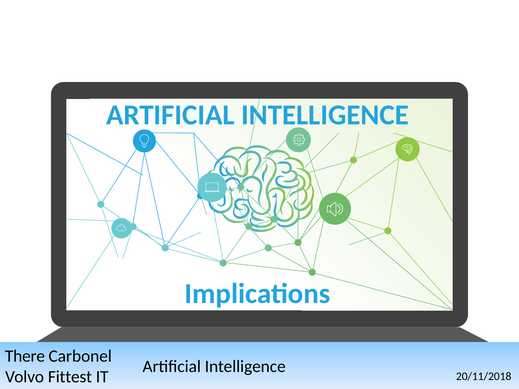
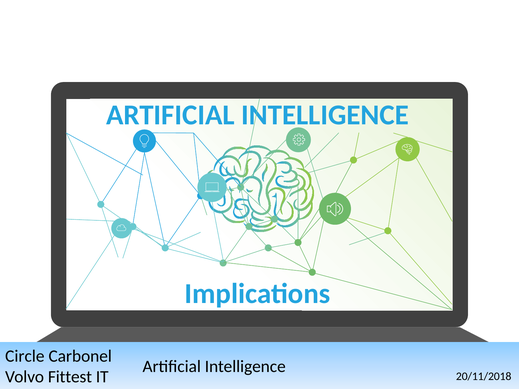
There: There -> Circle
